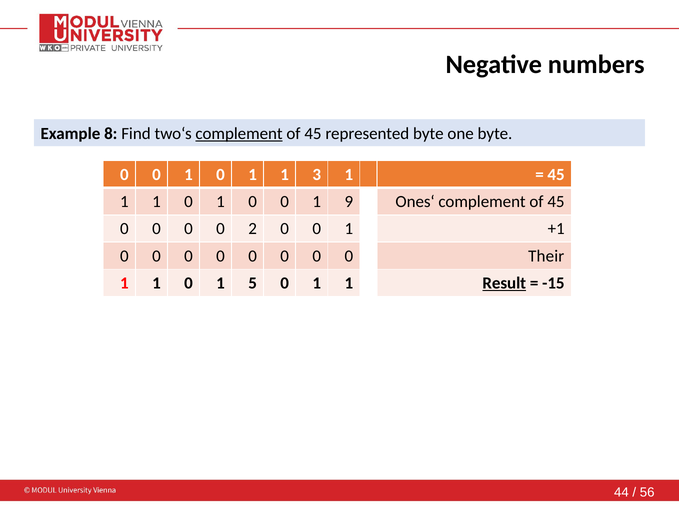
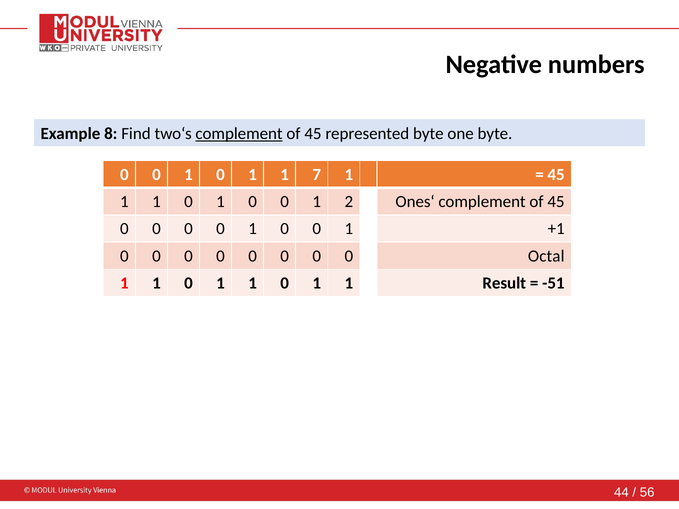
3: 3 -> 7
9: 9 -> 2
0 0 0 2: 2 -> 1
Their: Their -> Octal
5 at (253, 283): 5 -> 1
Result underline: present -> none
-15: -15 -> -51
